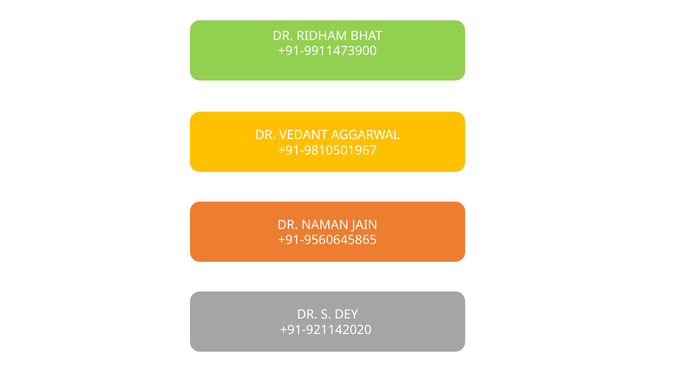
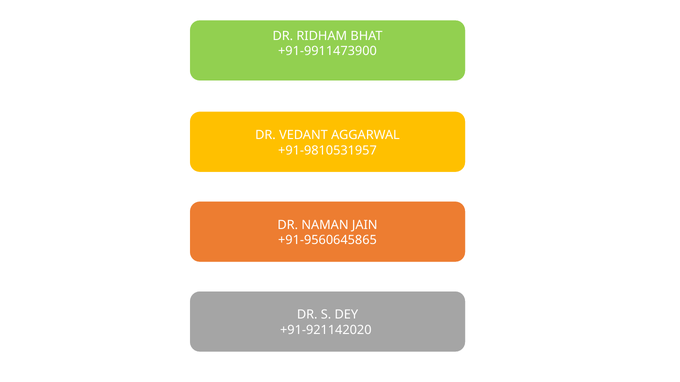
+91-9810501967: +91-9810501967 -> +91-9810531957
